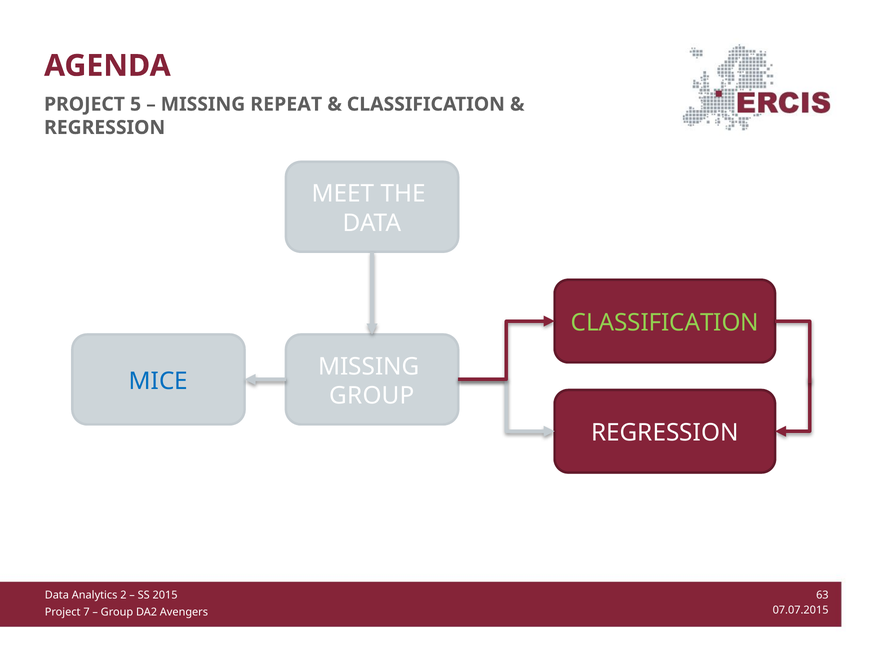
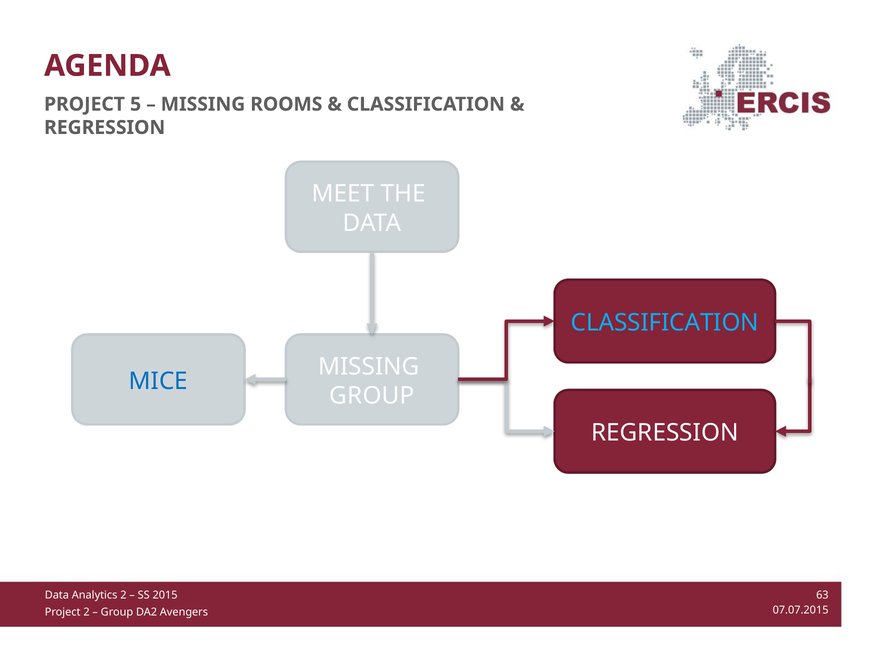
REPEAT: REPEAT -> ROOMS
CLASSIFICATION at (665, 323) colour: light green -> light blue
Project 7: 7 -> 2
